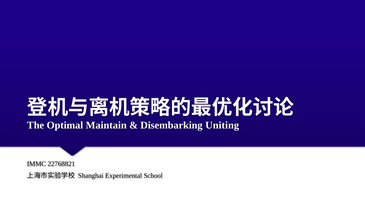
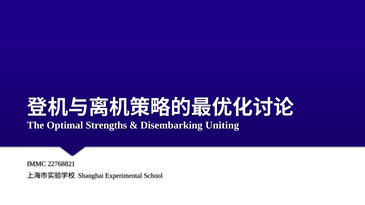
Maintain: Maintain -> Strengths
